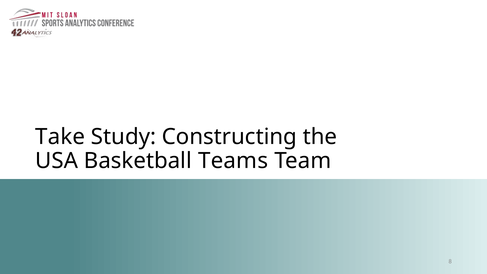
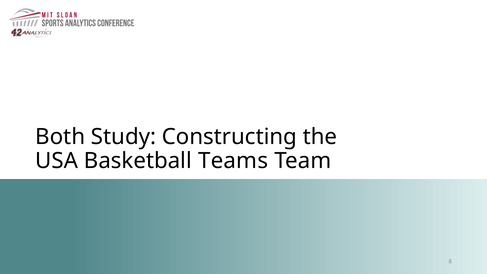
Take: Take -> Both
